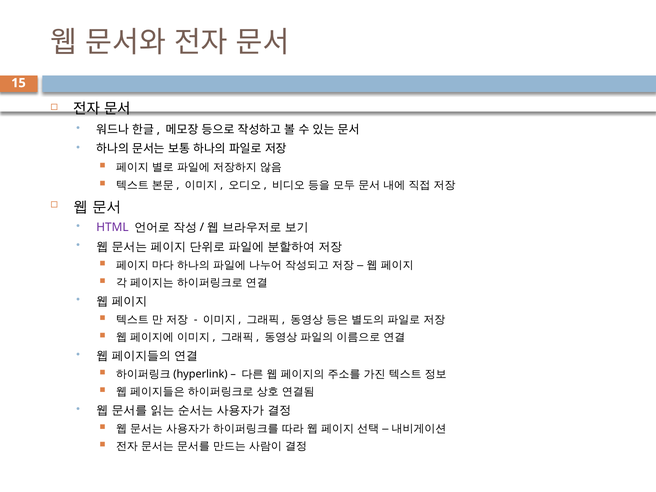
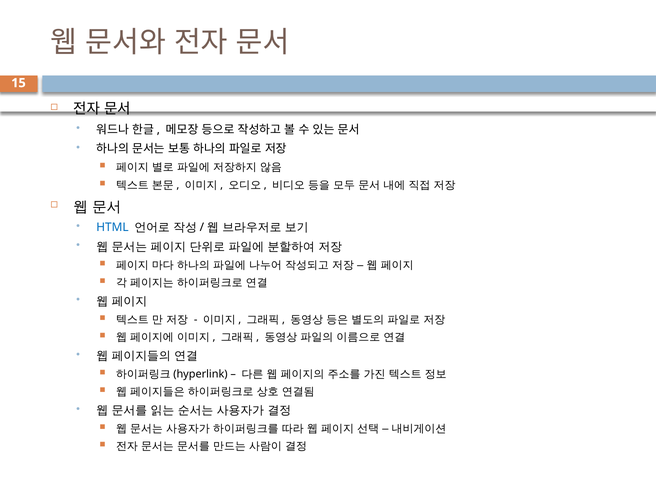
HTML colour: purple -> blue
